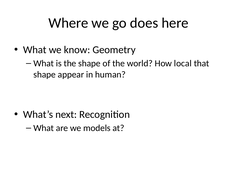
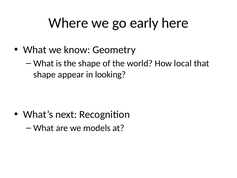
does: does -> early
human: human -> looking
